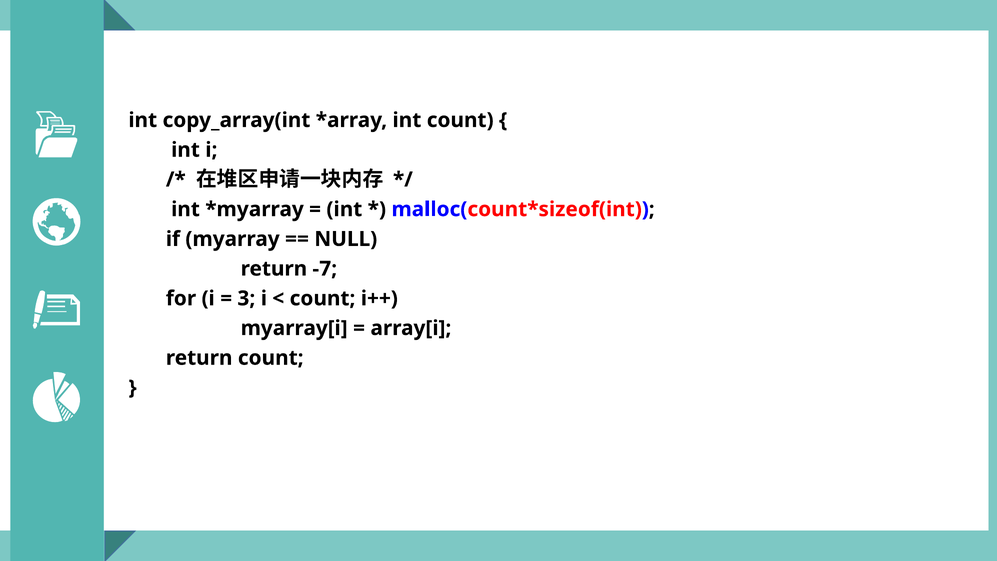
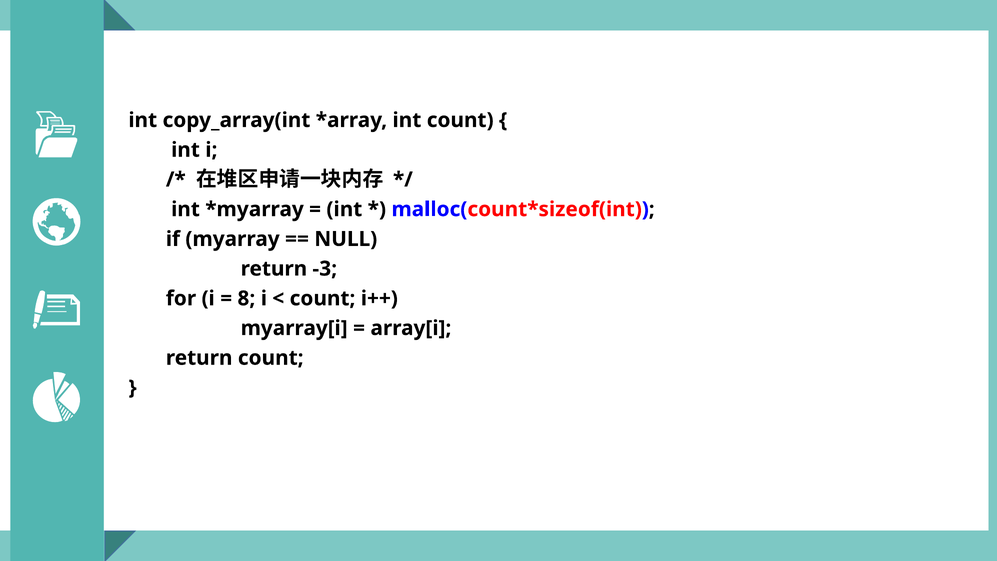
-7: -7 -> -3
3: 3 -> 8
